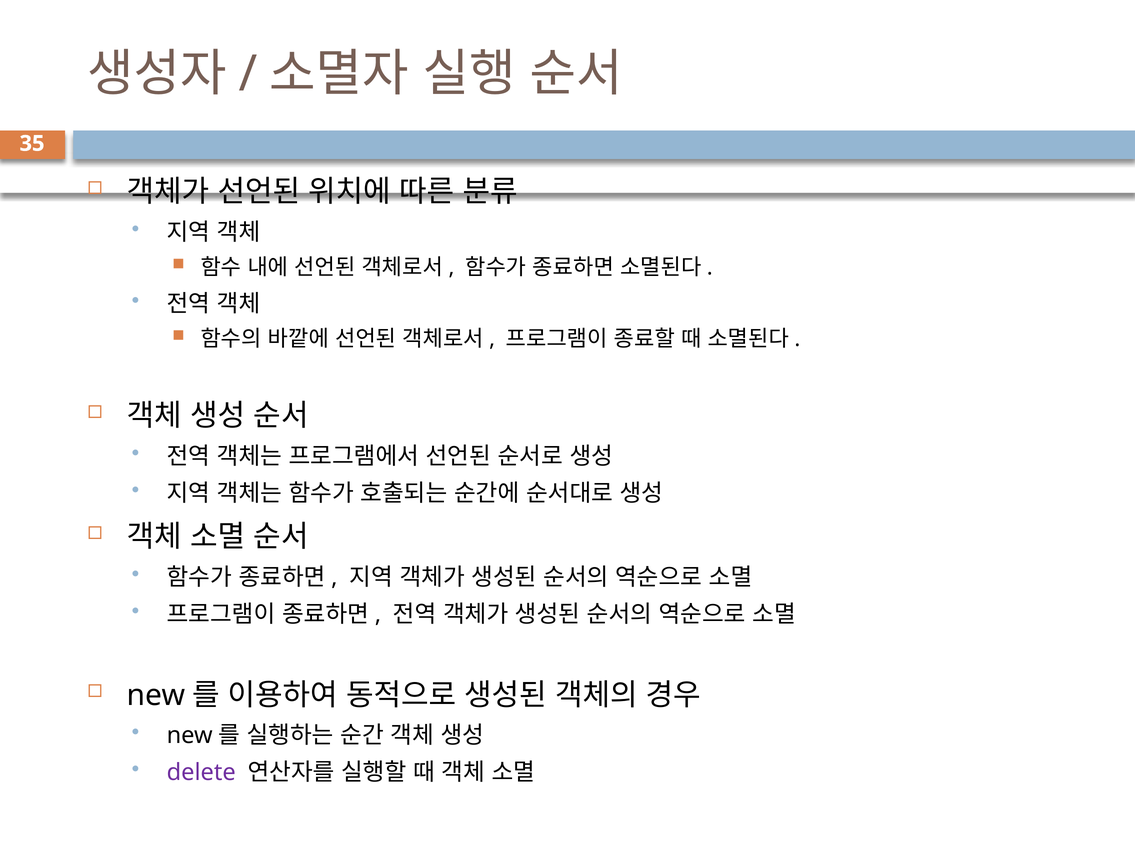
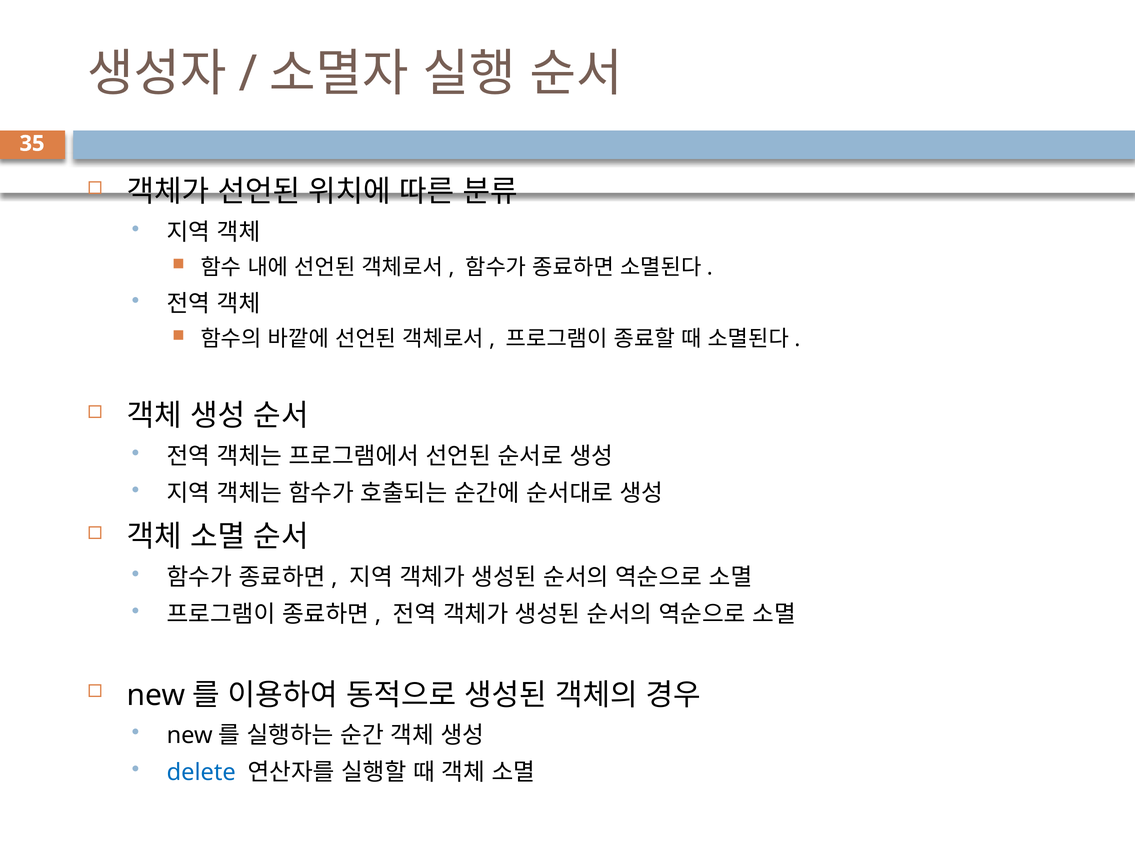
delete colour: purple -> blue
